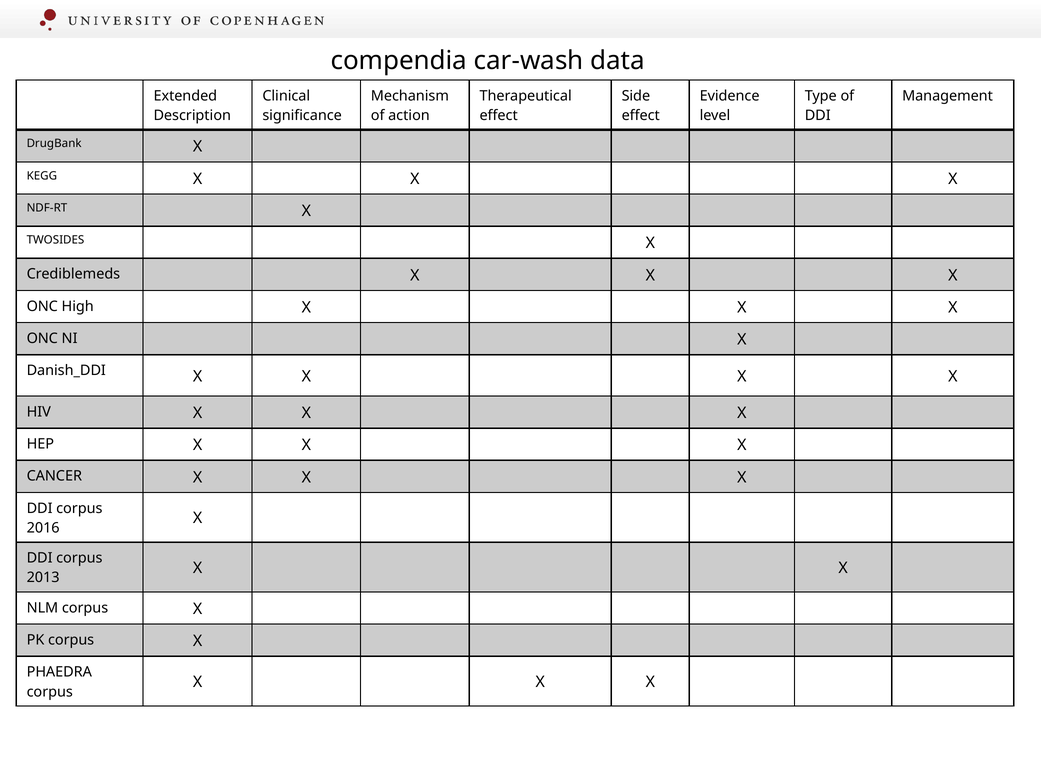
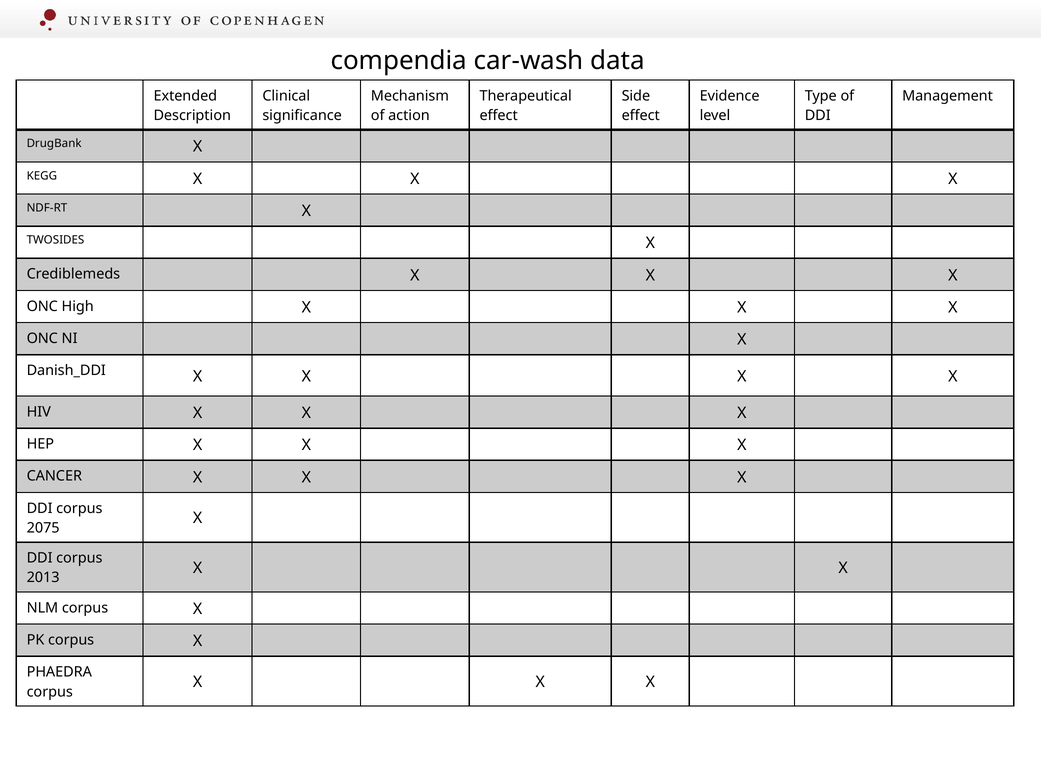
2016: 2016 -> 2075
